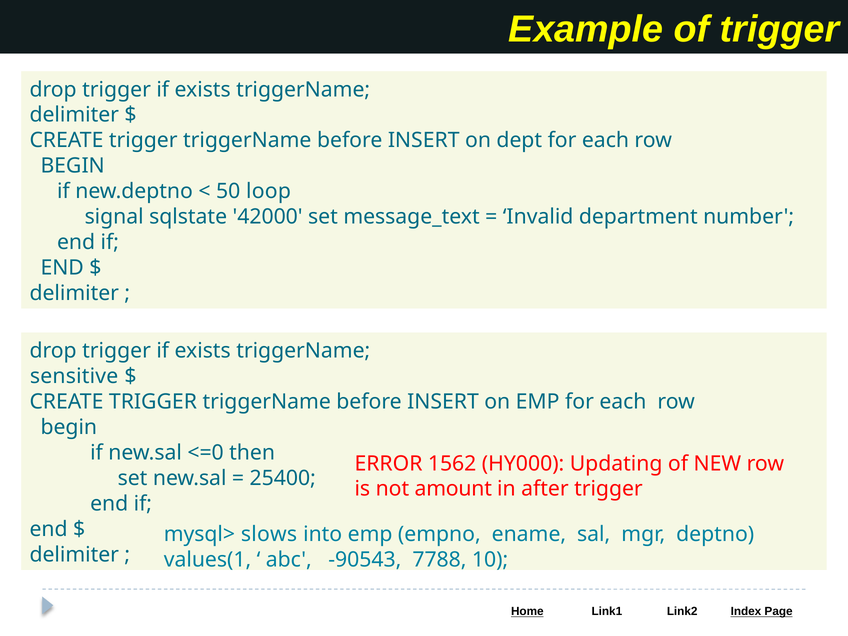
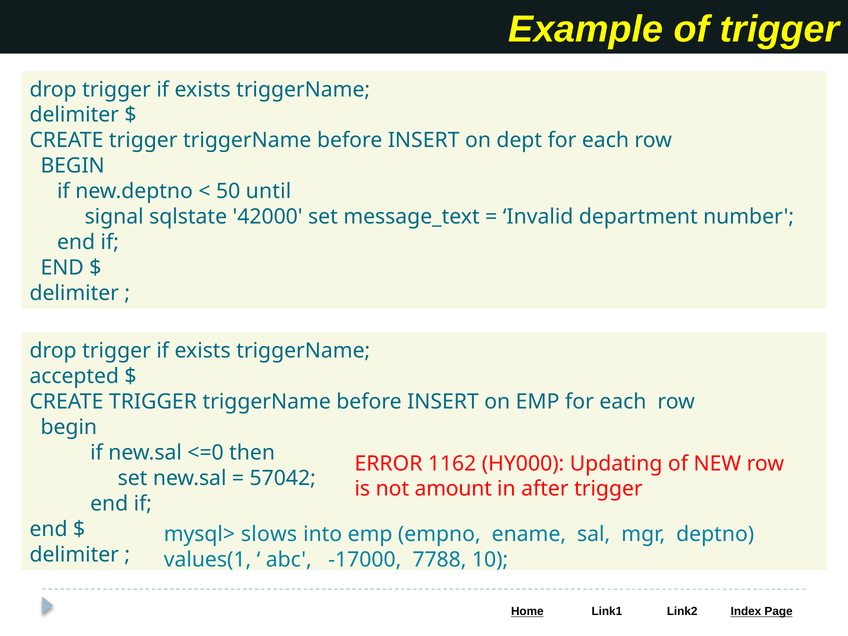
loop: loop -> until
sensitive: sensitive -> accepted
1562: 1562 -> 1162
25400: 25400 -> 57042
-90543: -90543 -> -17000
